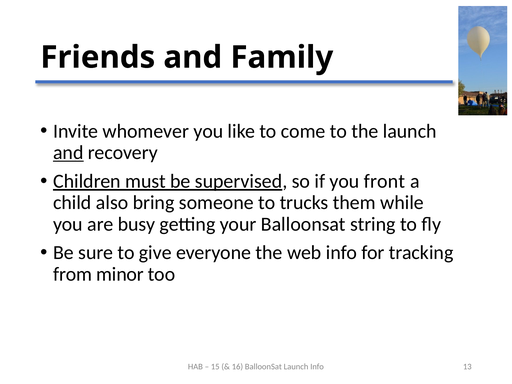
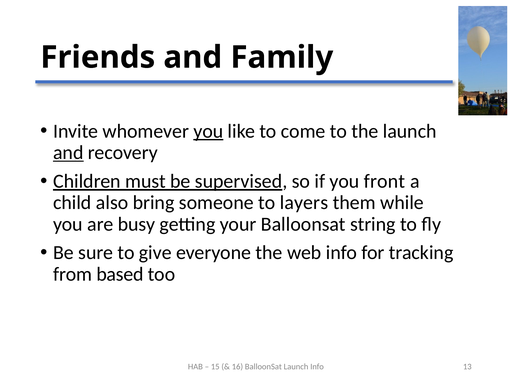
you at (208, 131) underline: none -> present
trucks: trucks -> layers
minor: minor -> based
